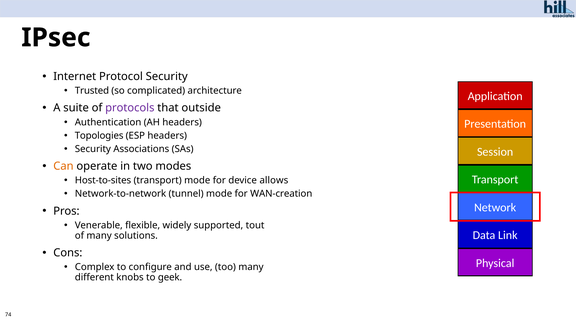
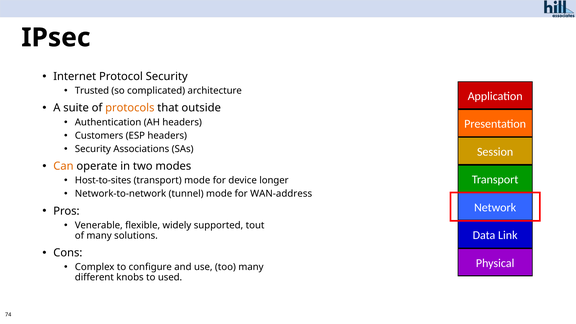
protocols colour: purple -> orange
Topologies: Topologies -> Customers
allows: allows -> longer
WAN-creation: WAN-creation -> WAN-address
geek: geek -> used
